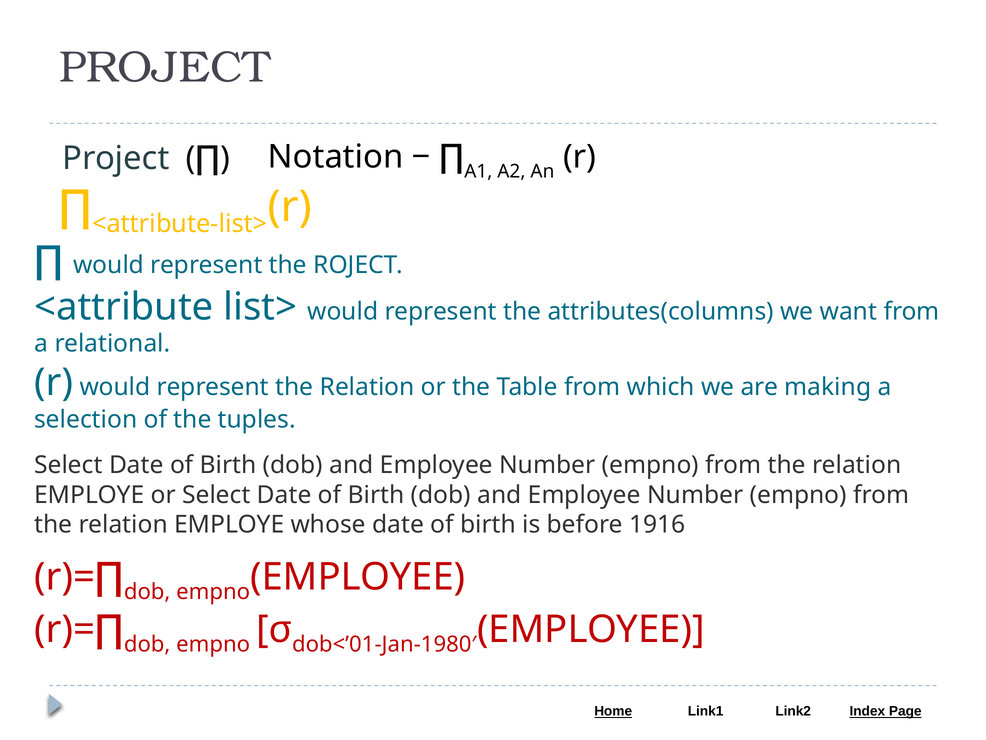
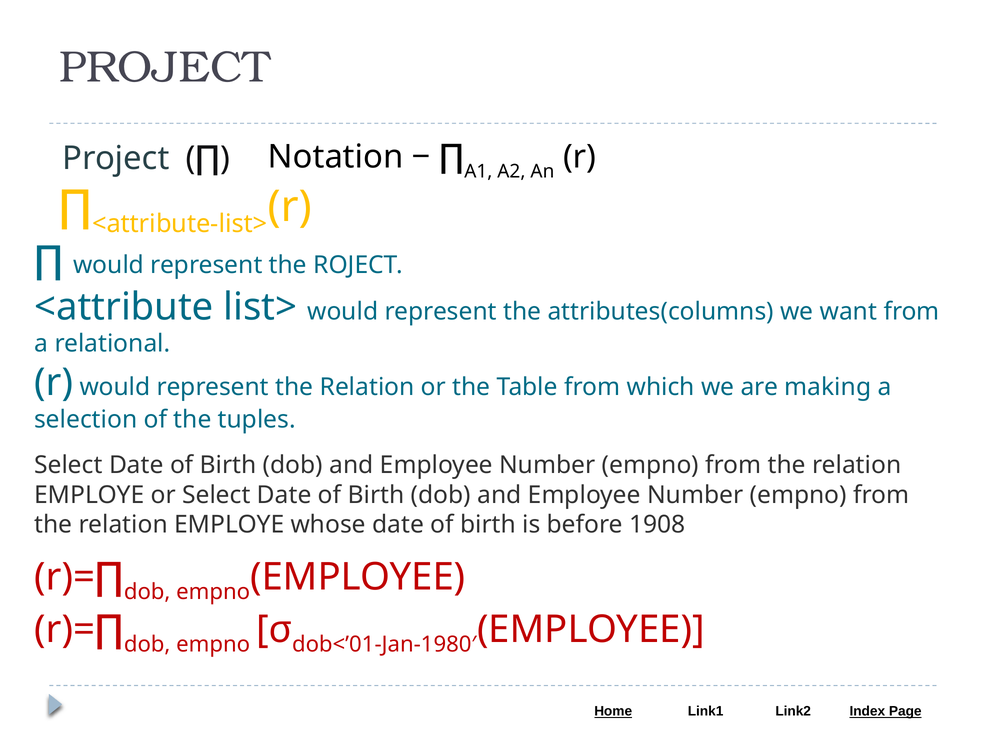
1916: 1916 -> 1908
